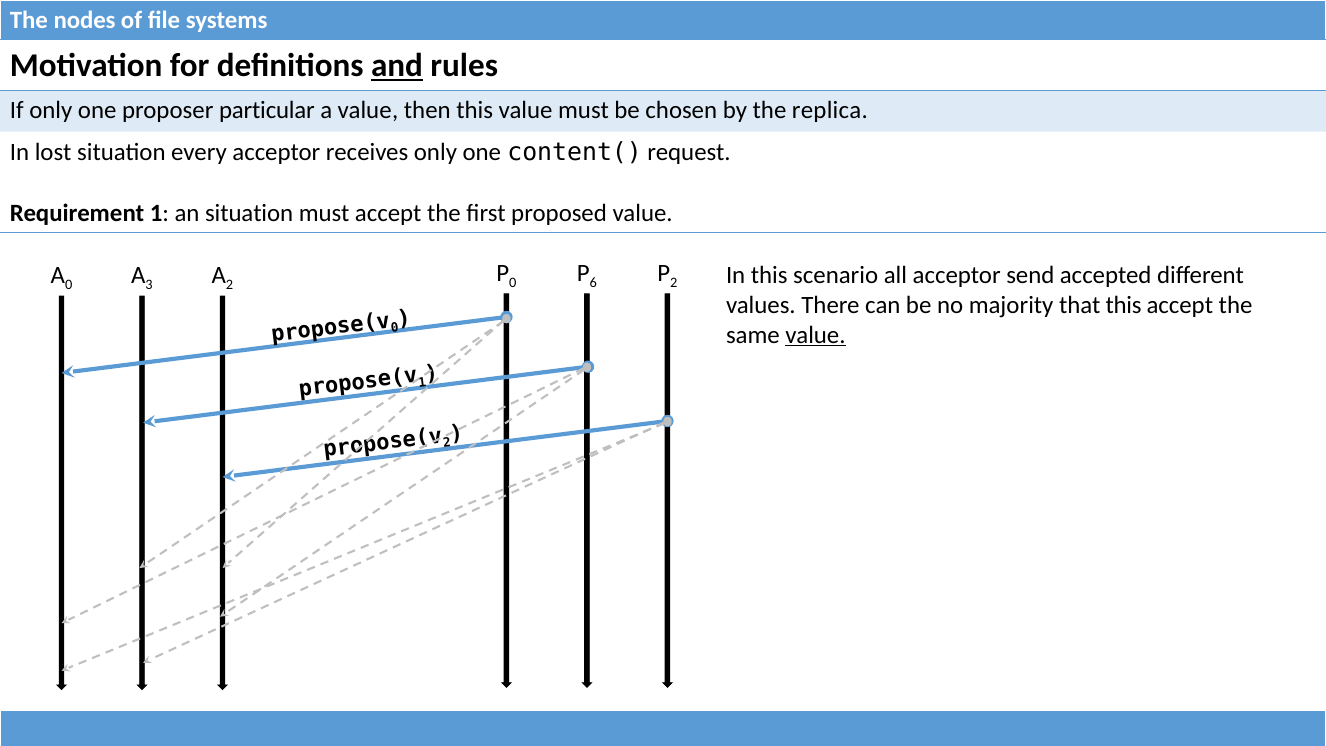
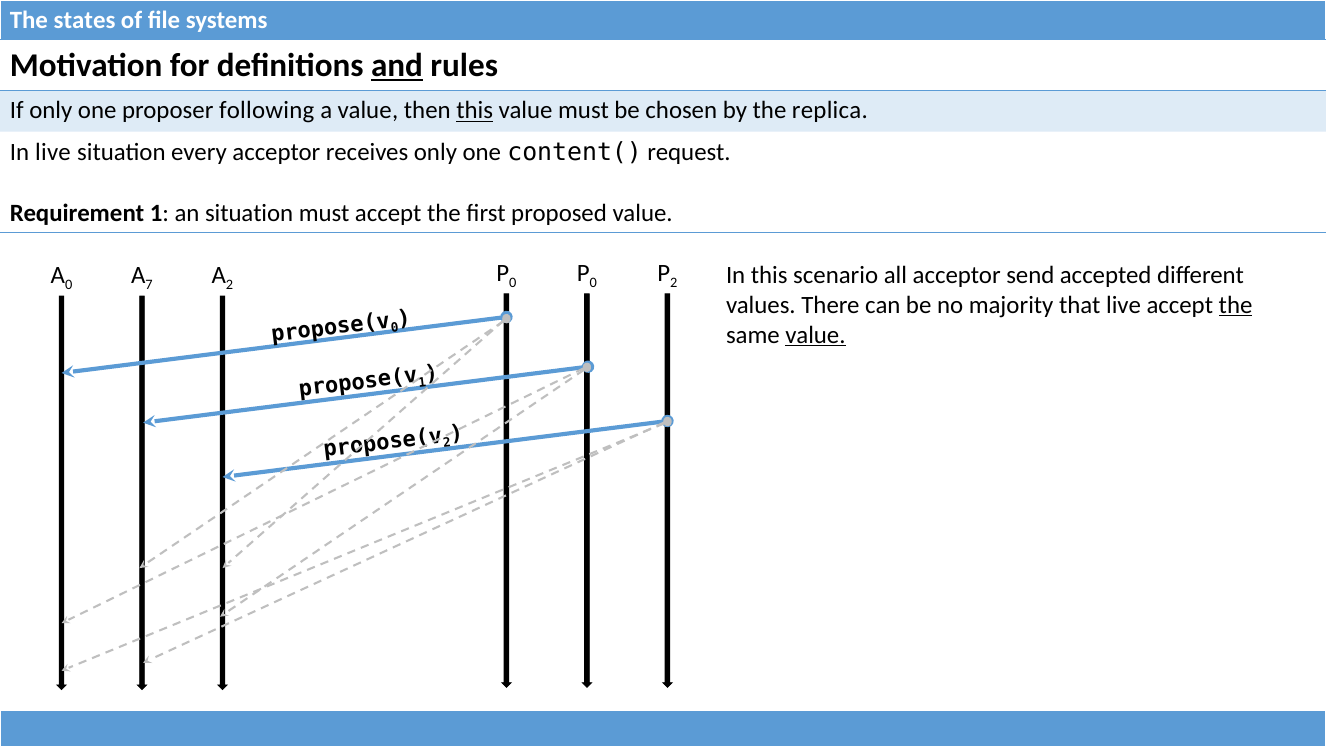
nodes: nodes -> states
particular: particular -> following
this at (475, 111) underline: none -> present
In lost: lost -> live
3: 3 -> 7
6 at (593, 283): 6 -> 0
that this: this -> live
the at (1236, 305) underline: none -> present
